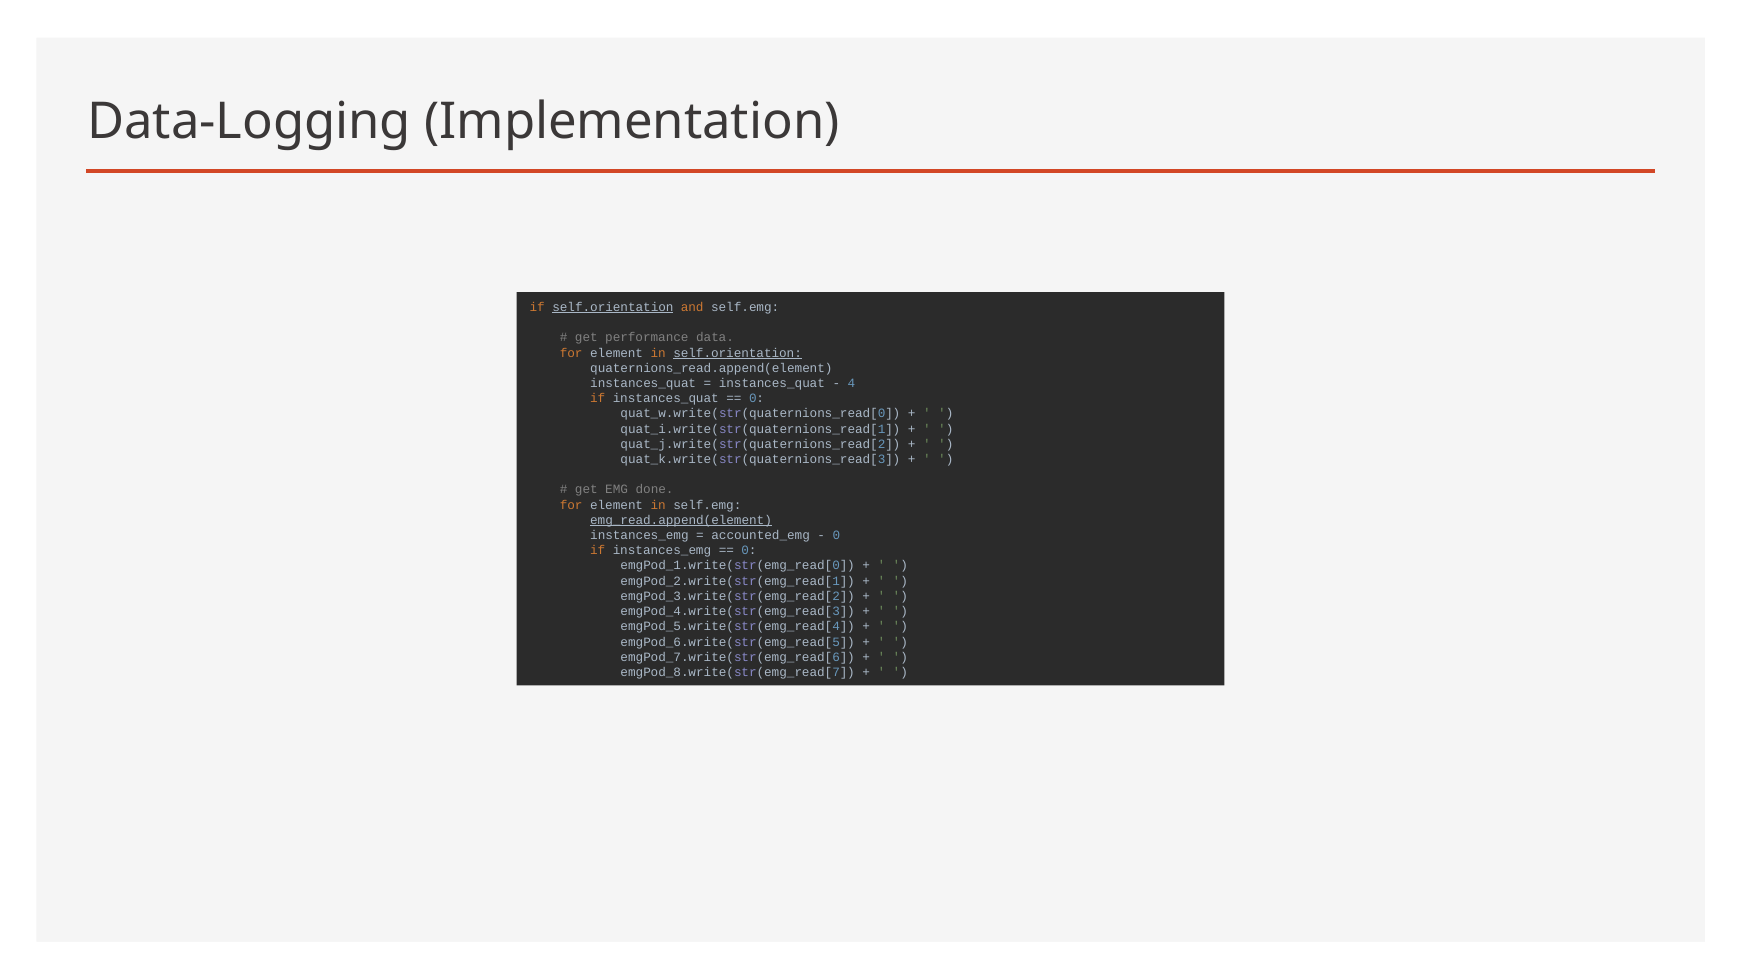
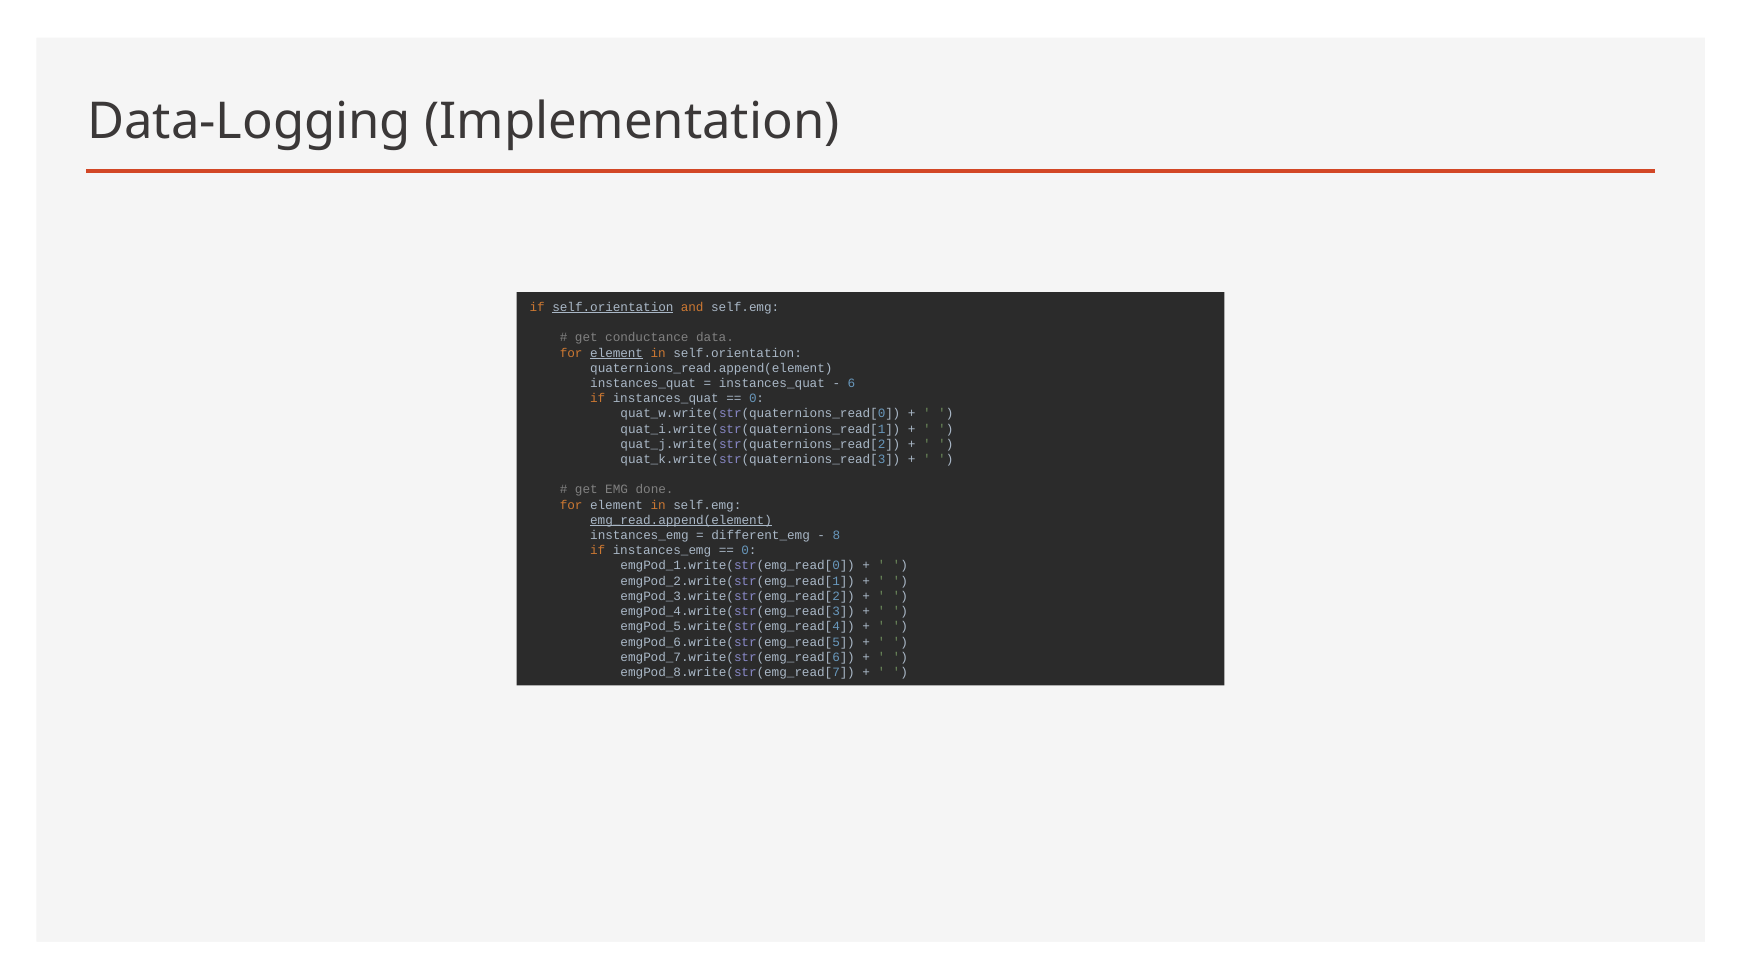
performance: performance -> conductance
element at (617, 353) underline: none -> present
self.orientation at (738, 353) underline: present -> none
4: 4 -> 6
accounted_emg: accounted_emg -> different_emg
0 at (836, 536): 0 -> 8
